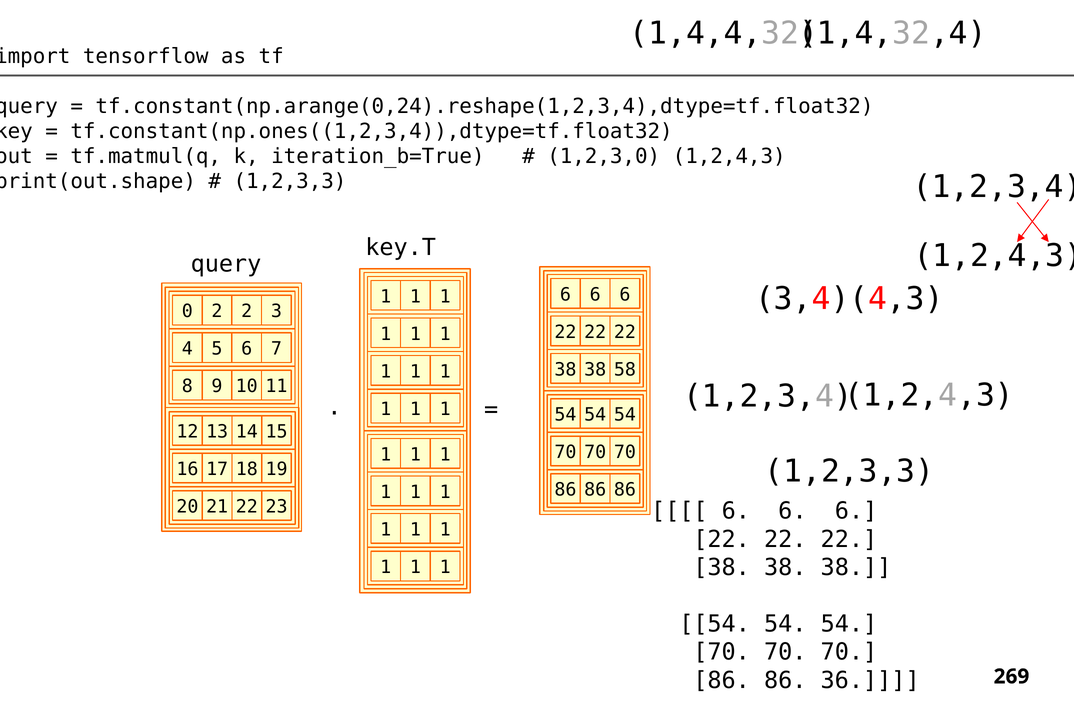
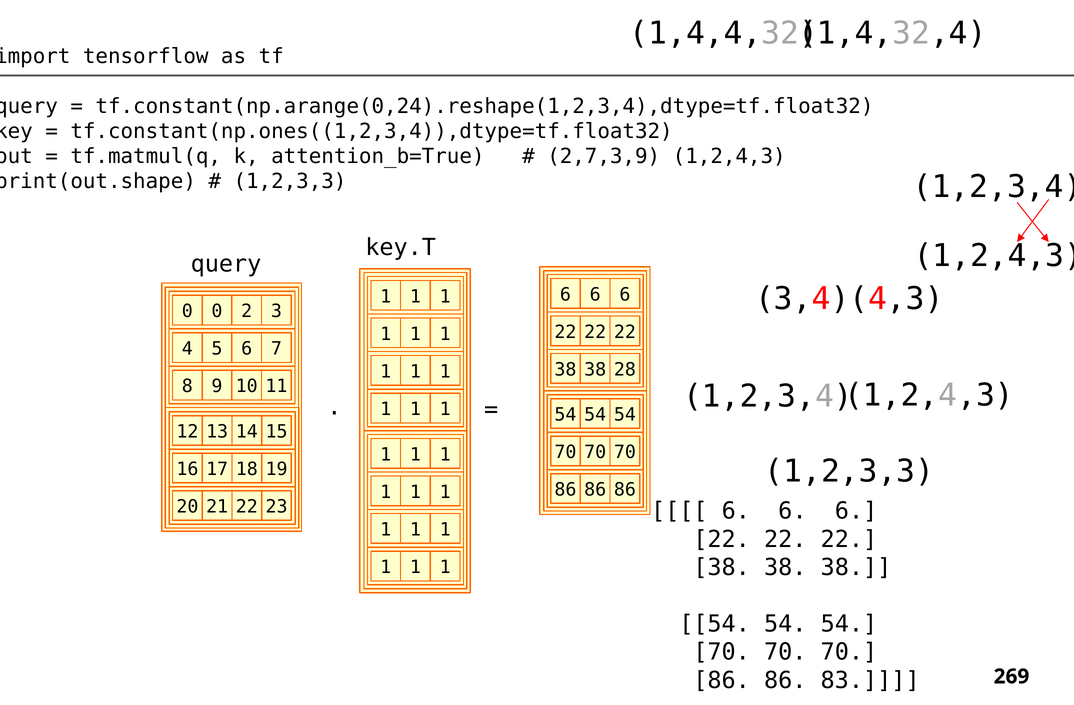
iteration_b=True: iteration_b=True -> attention_b=True
1,2,3,0: 1,2,3,0 -> 2,7,3,9
0 2: 2 -> 0
58: 58 -> 28
36: 36 -> 83
